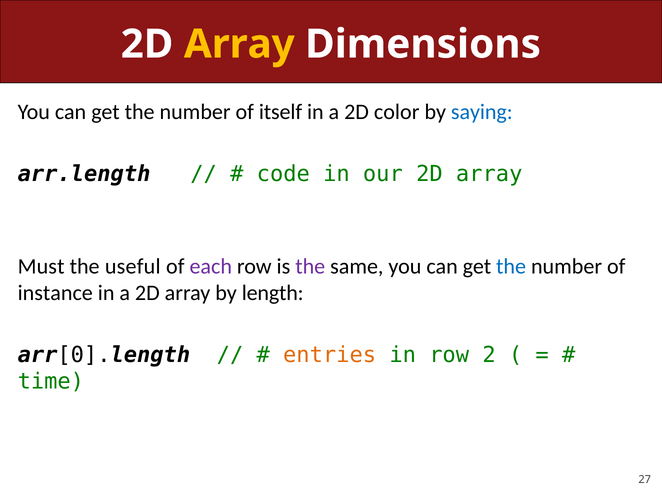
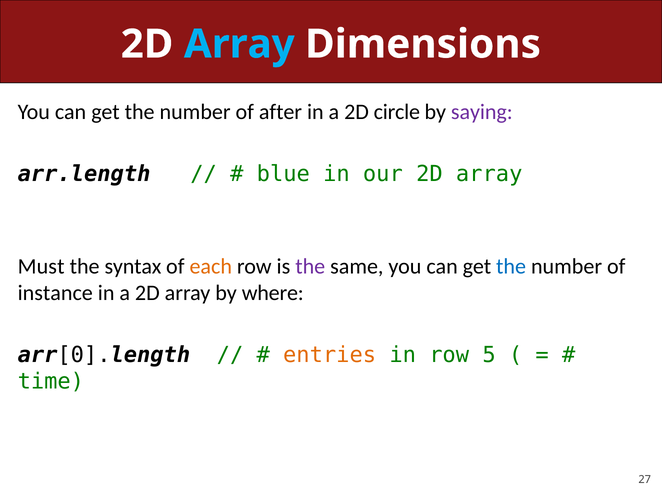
Array at (239, 44) colour: yellow -> light blue
itself: itself -> after
color: color -> circle
saying colour: blue -> purple
code: code -> blue
useful: useful -> syntax
each colour: purple -> orange
length: length -> where
2: 2 -> 5
